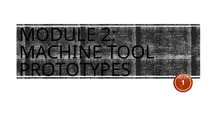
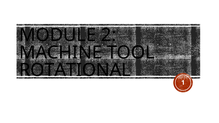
PROTOTYPES: PROTOTYPES -> ROTATIONAL
